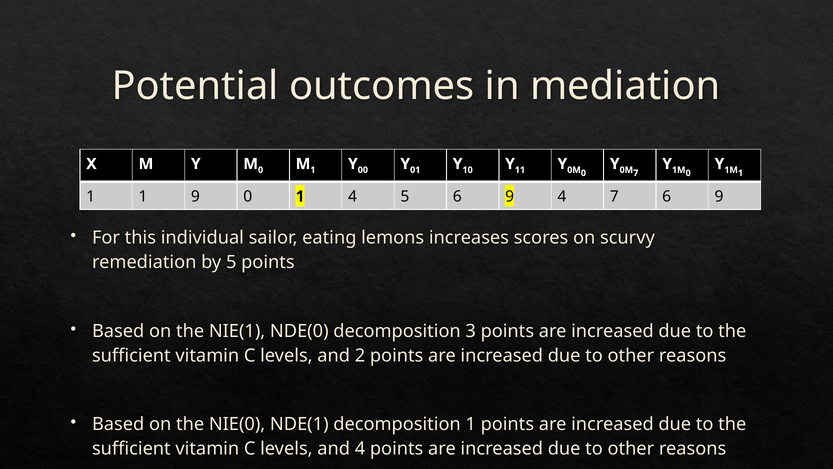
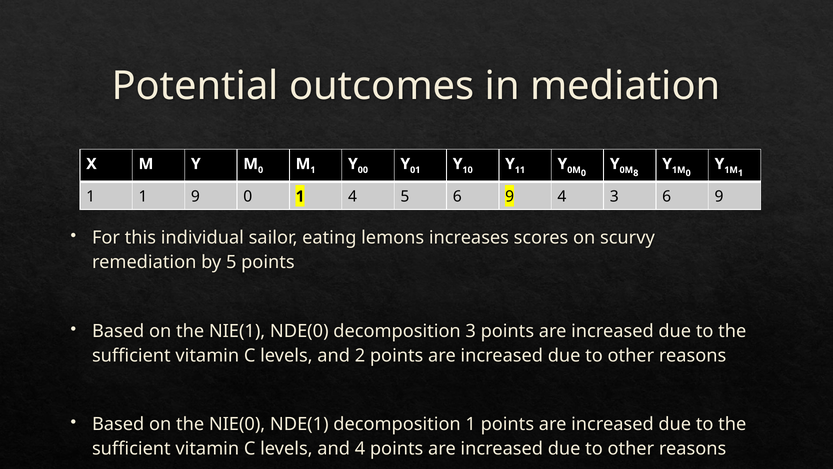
7 at (636, 173): 7 -> 8
4 7: 7 -> 3
